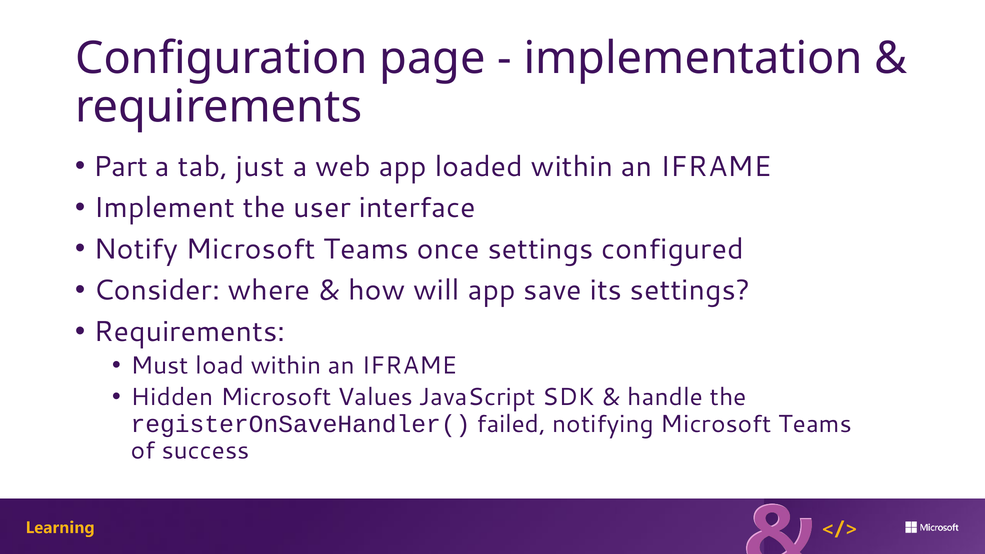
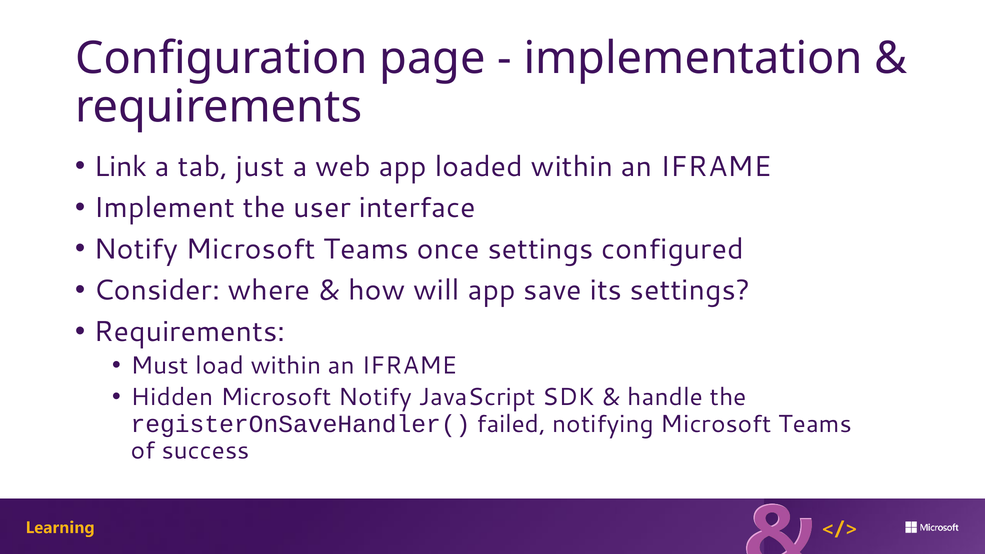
Part: Part -> Link
Microsoft Values: Values -> Notify
